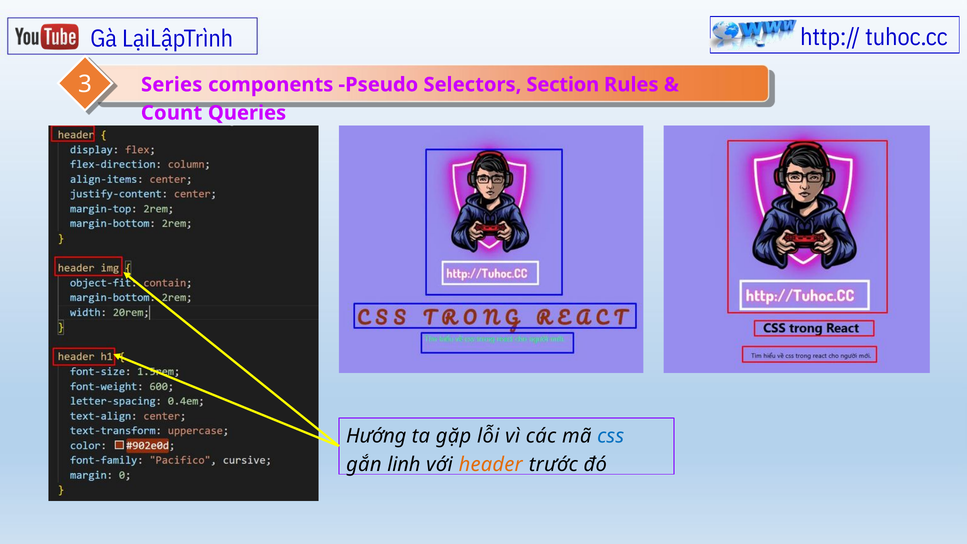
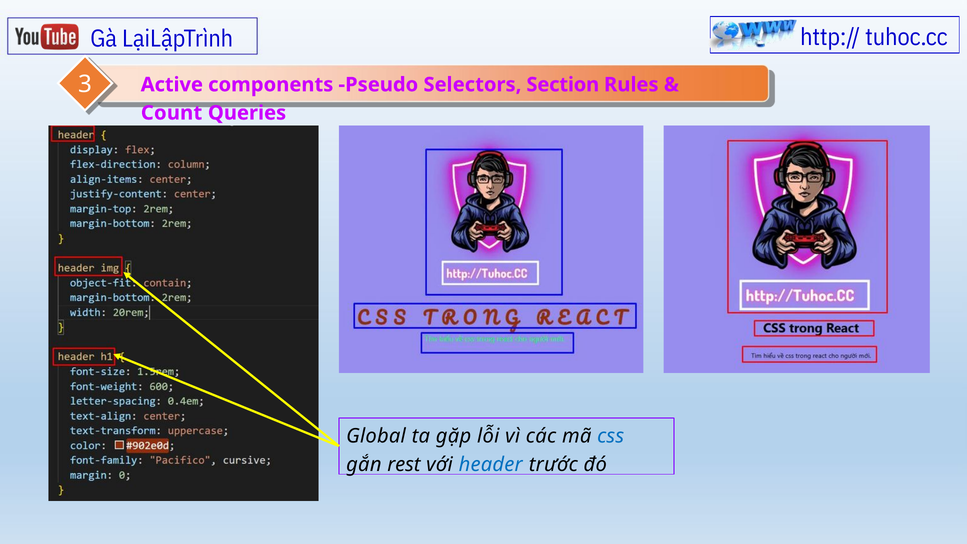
Series: Series -> Active
Hướng: Hướng -> Global
linh: linh -> rest
header colour: orange -> blue
